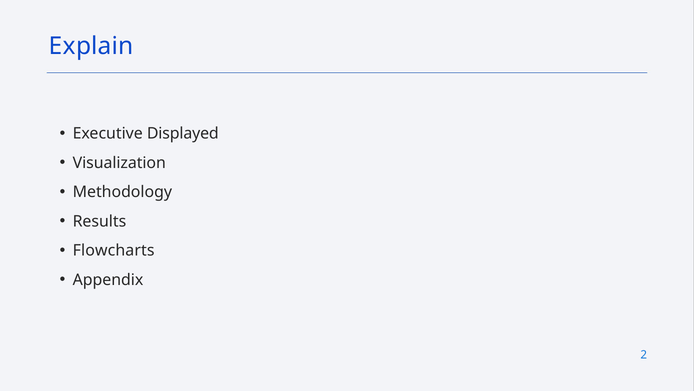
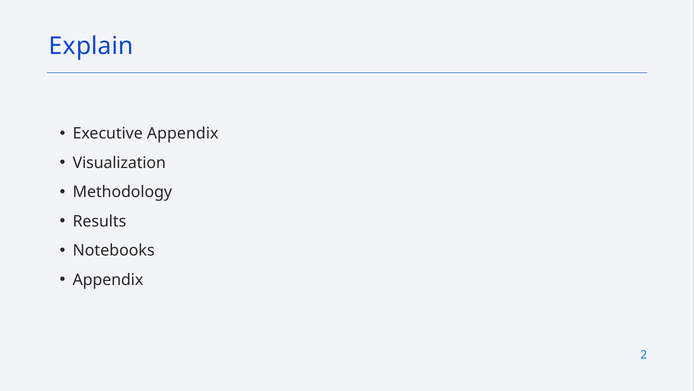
Executive Displayed: Displayed -> Appendix
Flowcharts: Flowcharts -> Notebooks
